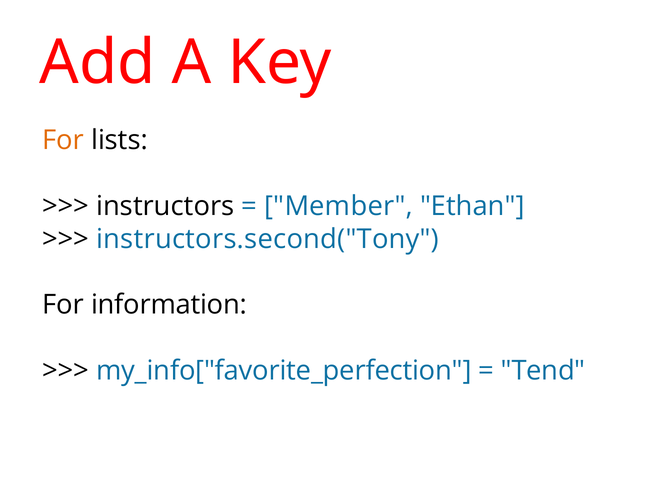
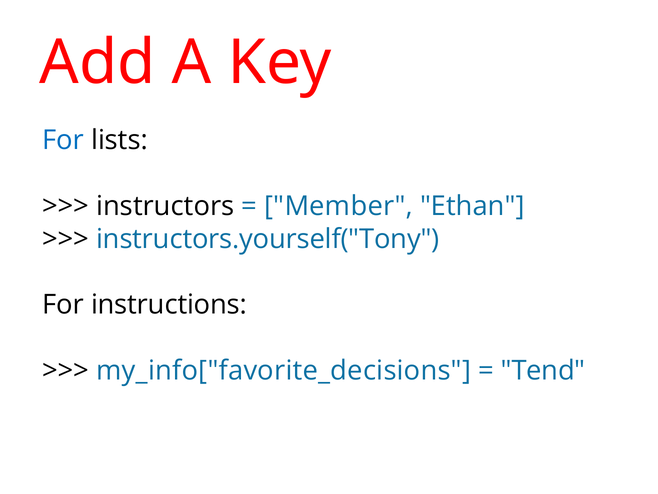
For at (63, 140) colour: orange -> blue
instructors.second("Tony: instructors.second("Tony -> instructors.yourself("Tony
information: information -> instructions
my_info["favorite_perfection: my_info["favorite_perfection -> my_info["favorite_decisions
